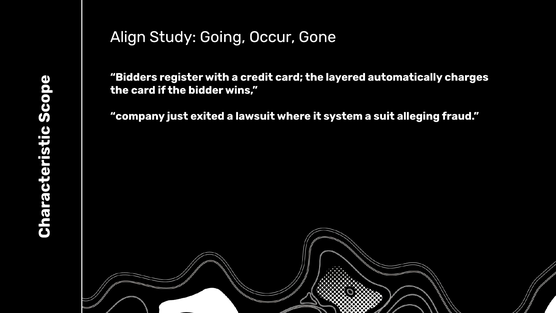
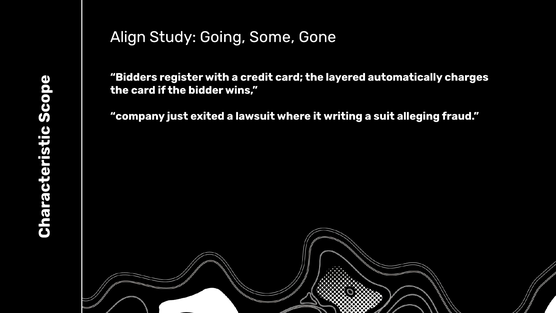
Occur: Occur -> Some
system: system -> writing
